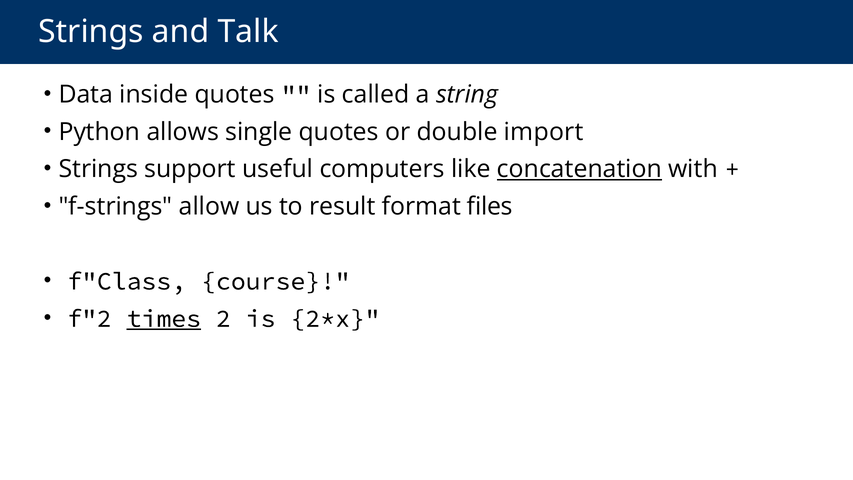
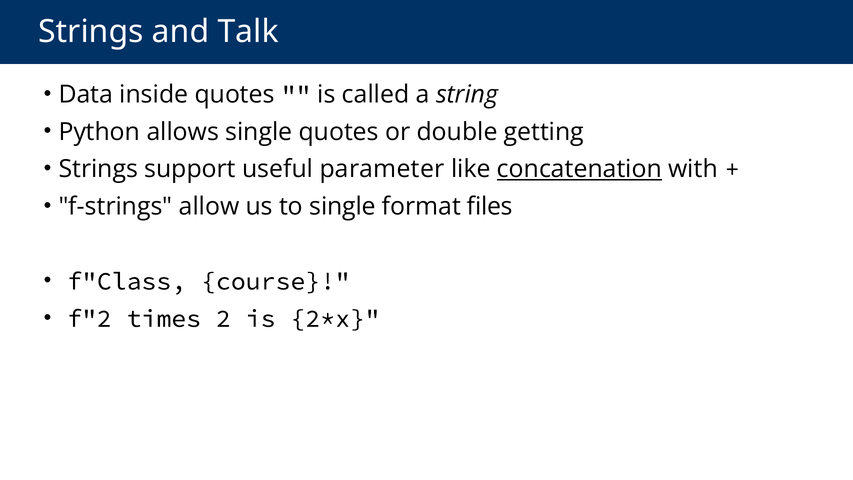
import: import -> getting
computers: computers -> parameter
to result: result -> single
times underline: present -> none
